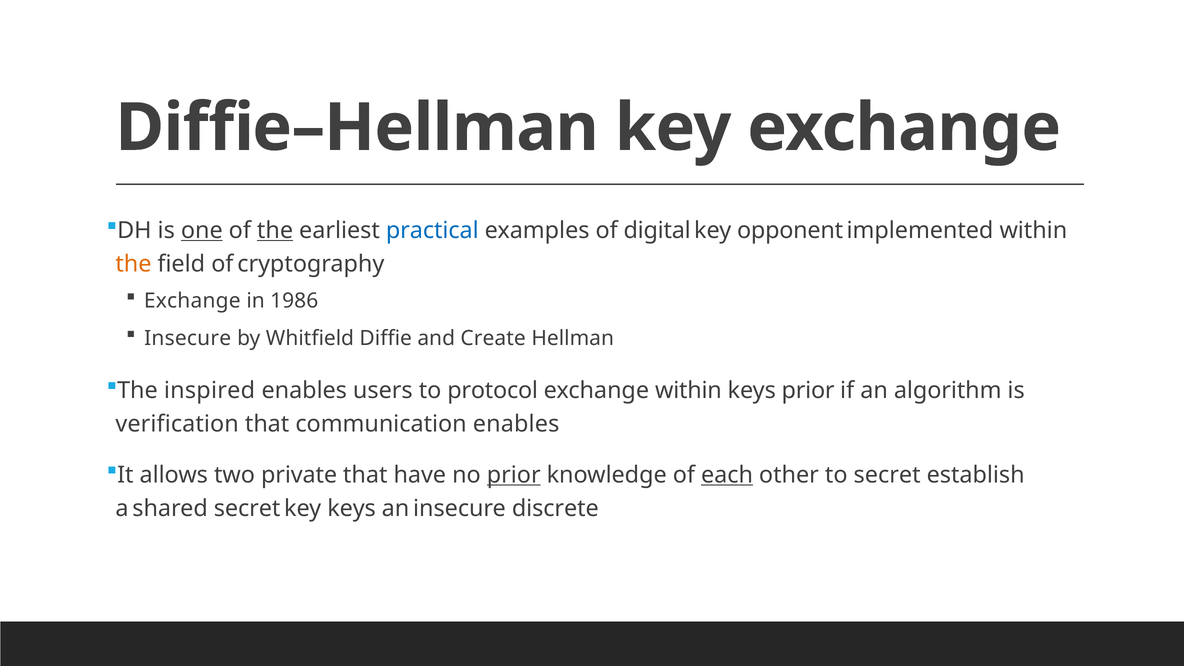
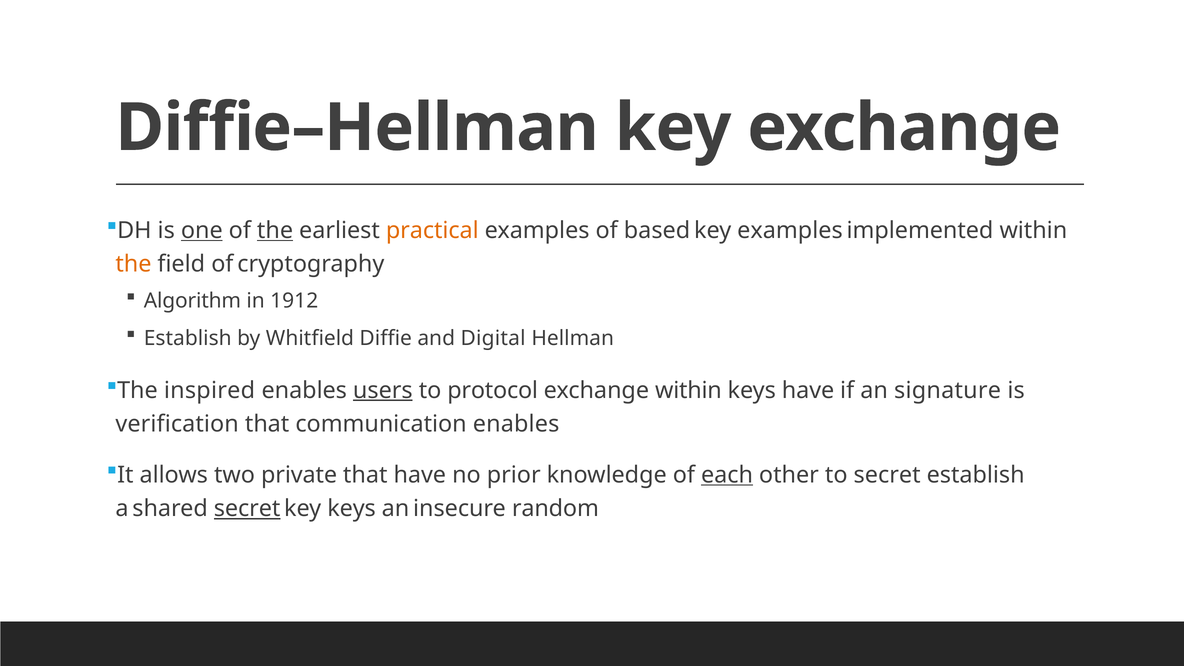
practical colour: blue -> orange
digital: digital -> based
key opponent: opponent -> examples
Exchange at (192, 301): Exchange -> Algorithm
1986: 1986 -> 1912
Insecure at (188, 338): Insecure -> Establish
Create: Create -> Digital
users underline: none -> present
keys prior: prior -> have
algorithm: algorithm -> signature
prior at (514, 475) underline: present -> none
secret at (247, 509) underline: none -> present
discrete: discrete -> random
